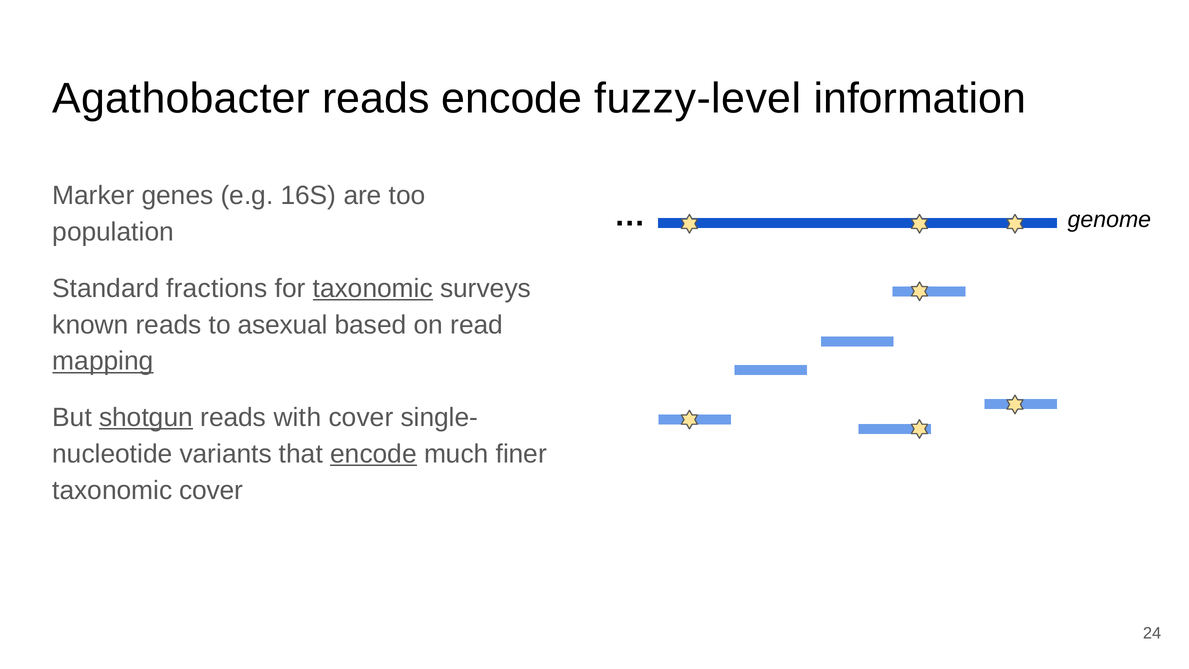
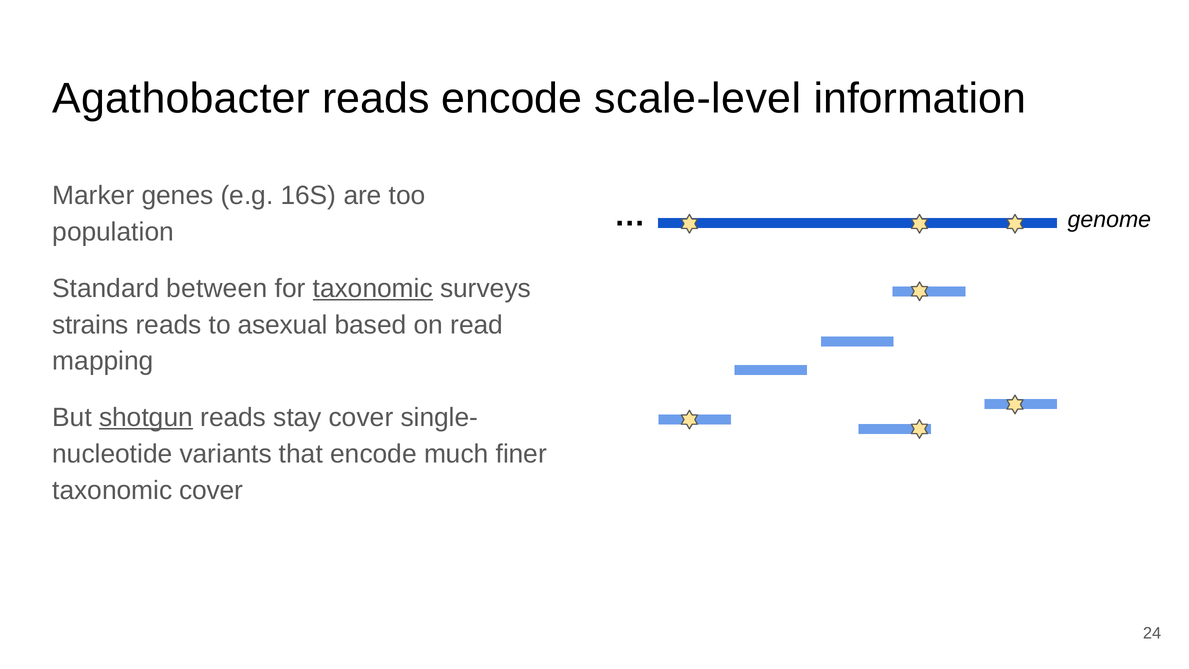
fuzzy-level: fuzzy-level -> scale-level
fractions: fractions -> between
known: known -> strains
mapping underline: present -> none
with: with -> stay
encode at (374, 454) underline: present -> none
